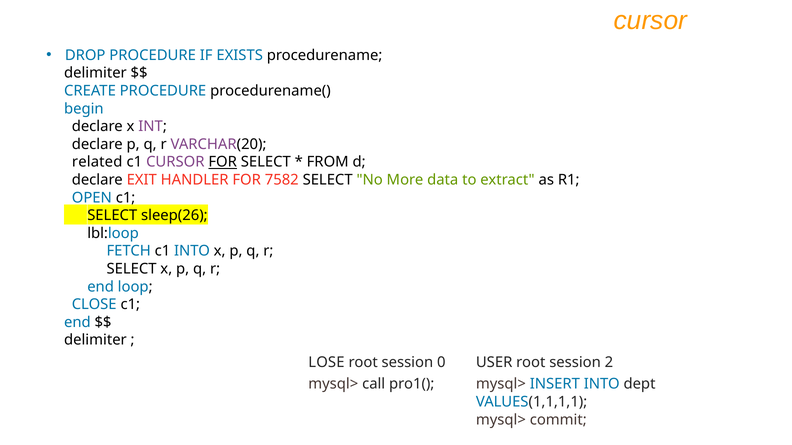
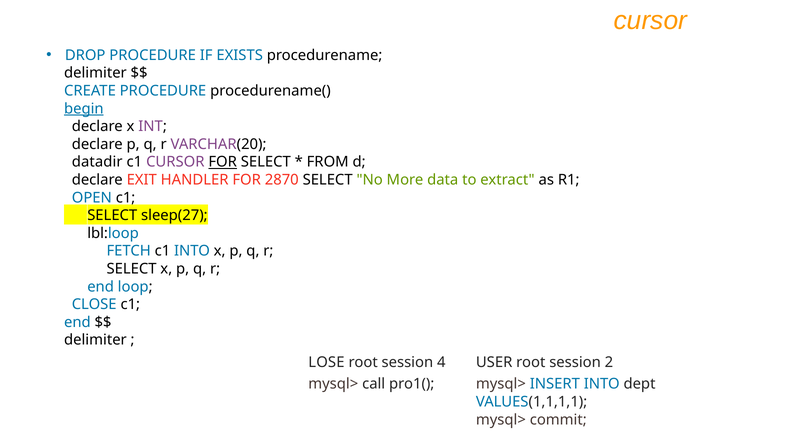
begin underline: none -> present
related: related -> datadir
7582: 7582 -> 2870
sleep(26: sleep(26 -> sleep(27
0: 0 -> 4
